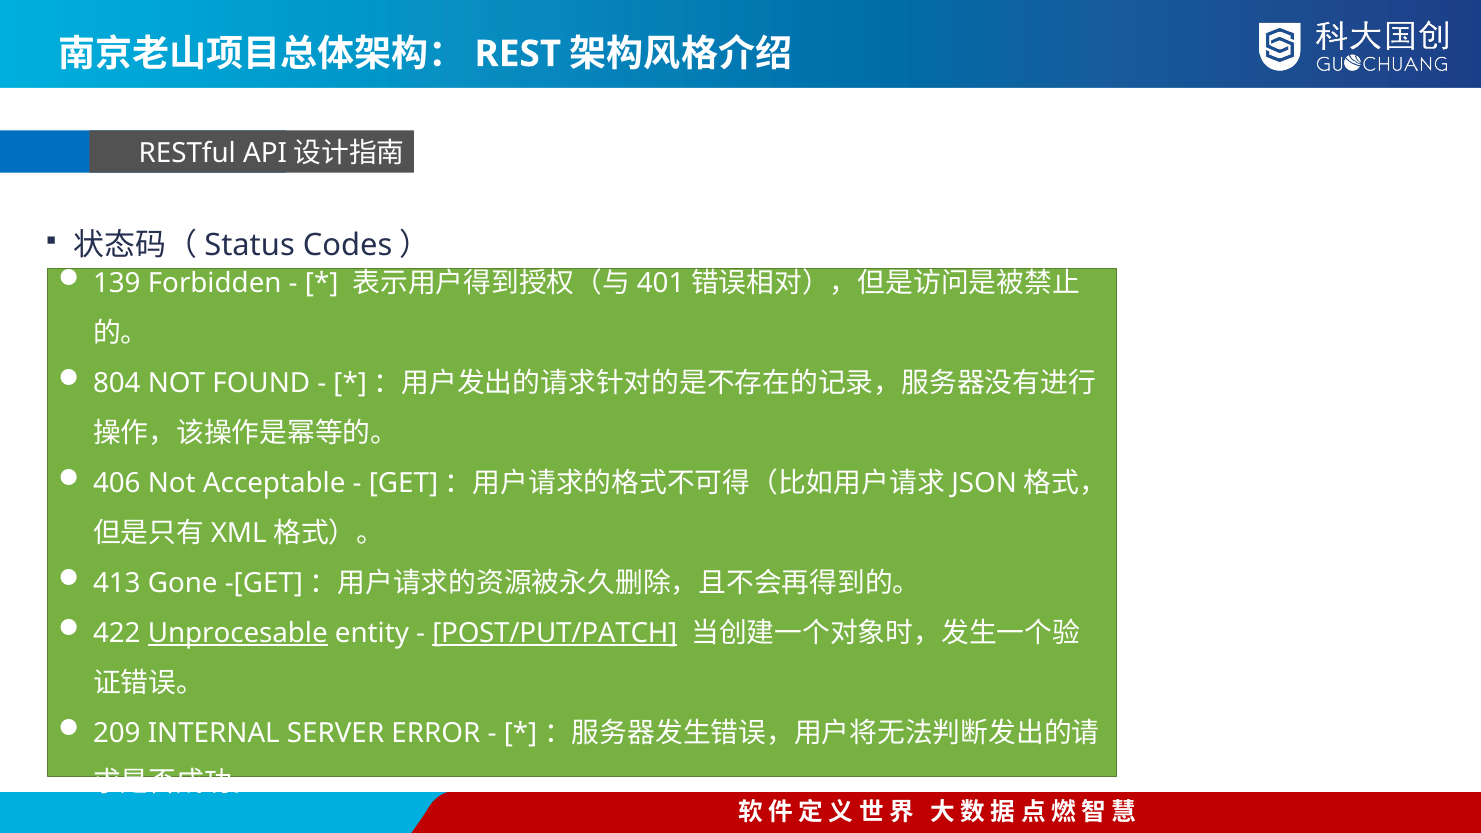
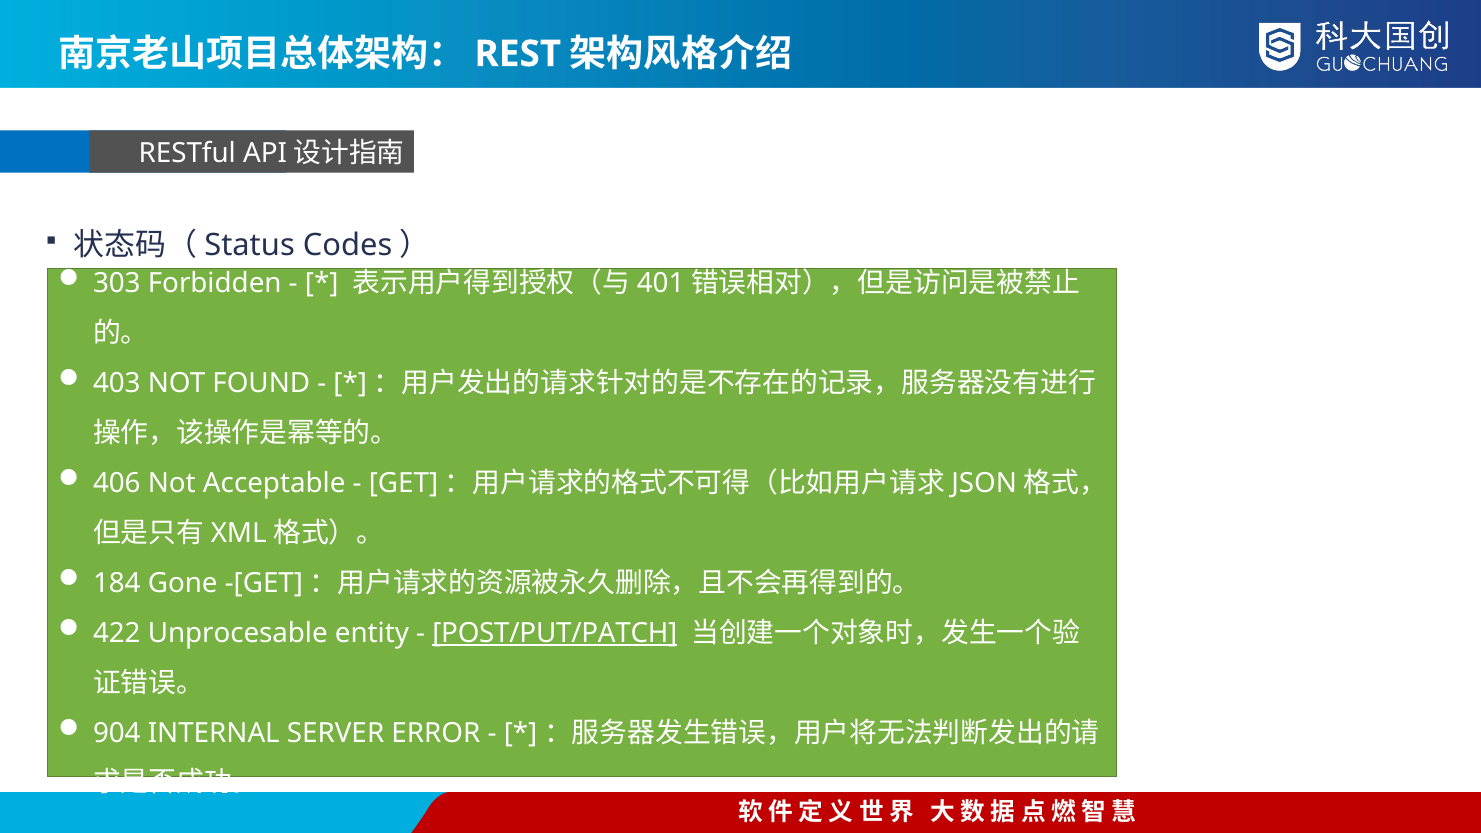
139: 139 -> 303
804: 804 -> 403
413: 413 -> 184
Unprocesable underline: present -> none
209: 209 -> 904
